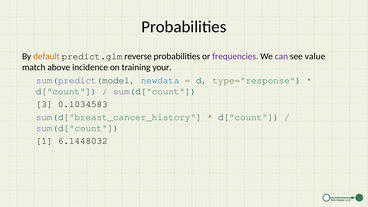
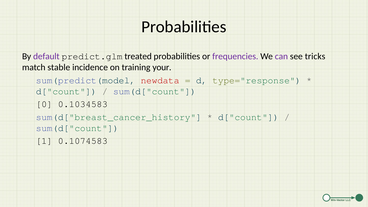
default colour: orange -> purple
reverse: reverse -> treated
value: value -> tricks
above: above -> stable
newdata colour: blue -> red
3: 3 -> 0
6.1448032: 6.1448032 -> 0.1074583
